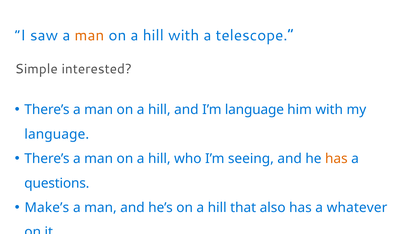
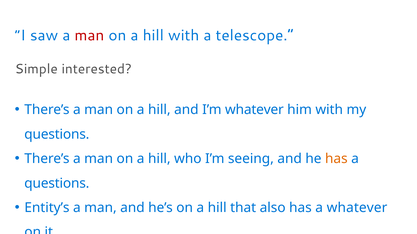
man at (89, 36) colour: orange -> red
I’m language: language -> whatever
language at (57, 135): language -> questions
Make’s: Make’s -> Entity’s
